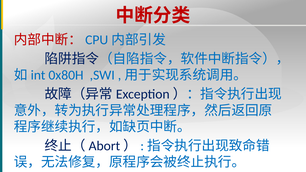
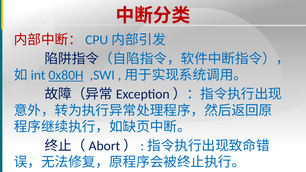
0x80H underline: none -> present
